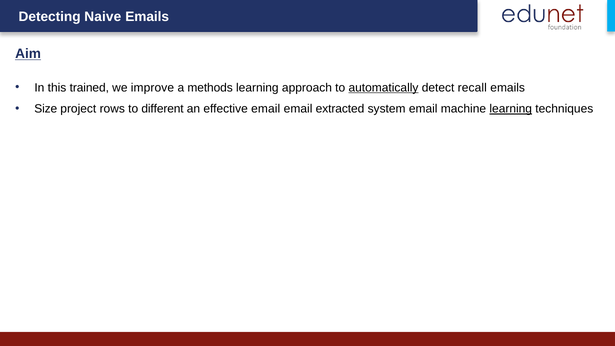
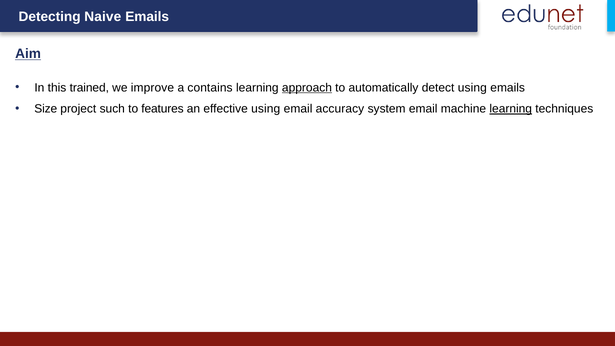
methods: methods -> contains
approach underline: none -> present
automatically underline: present -> none
detect recall: recall -> using
rows: rows -> such
different: different -> features
effective email: email -> using
extracted: extracted -> accuracy
